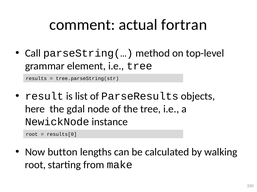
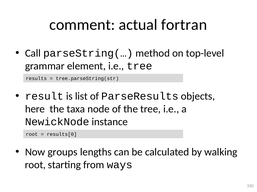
gdal: gdal -> taxa
button: button -> groups
make: make -> ways
